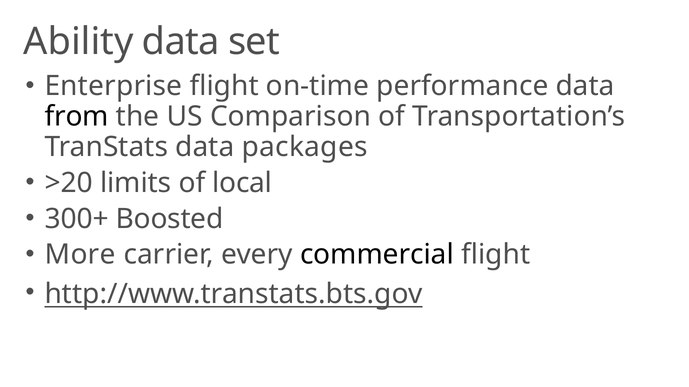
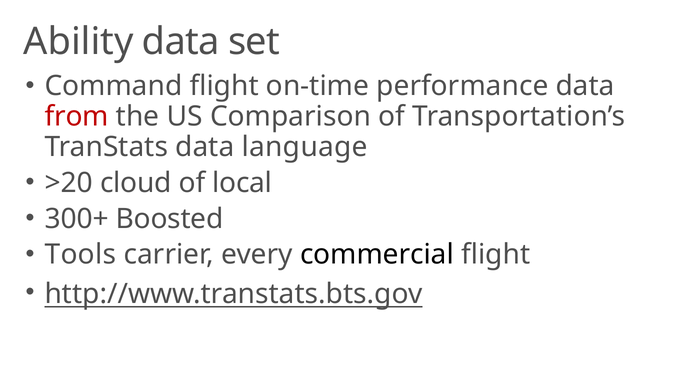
Enterprise: Enterprise -> Command
from colour: black -> red
packages: packages -> language
limits: limits -> cloud
More: More -> Tools
